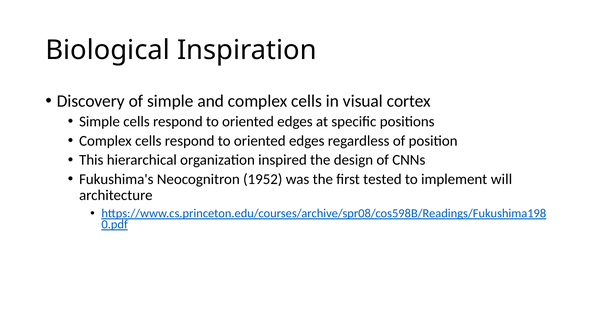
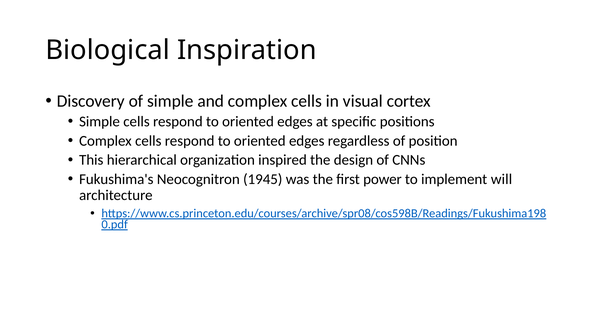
1952: 1952 -> 1945
tested: tested -> power
